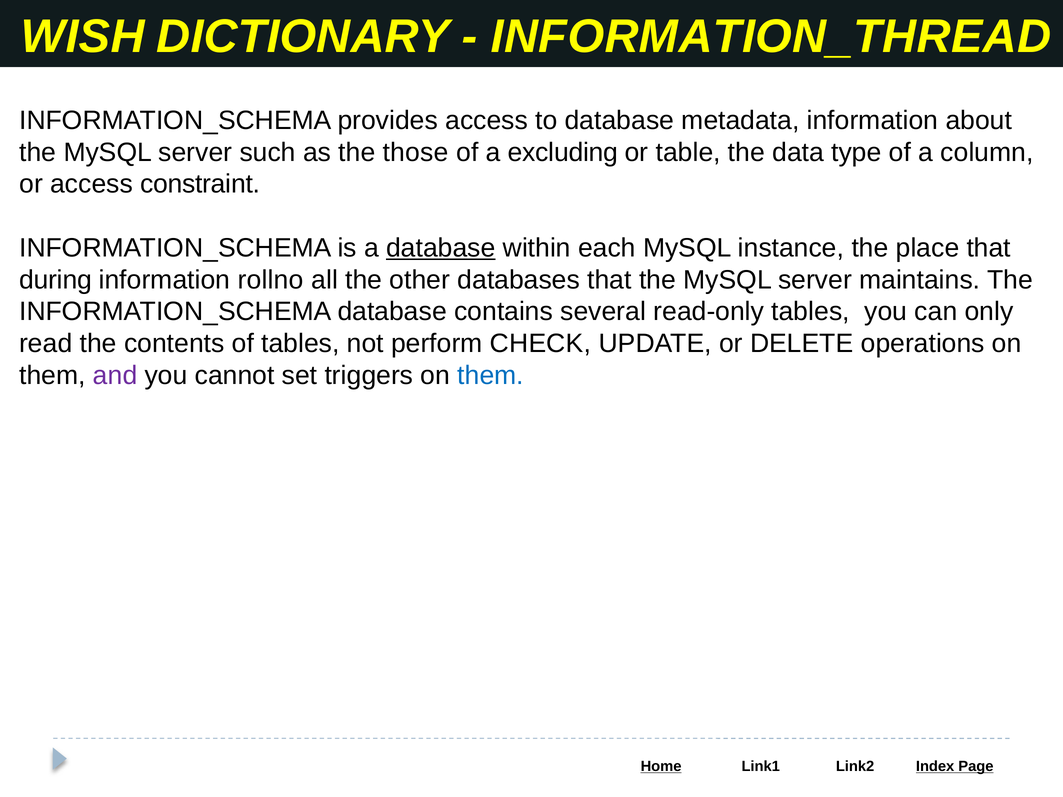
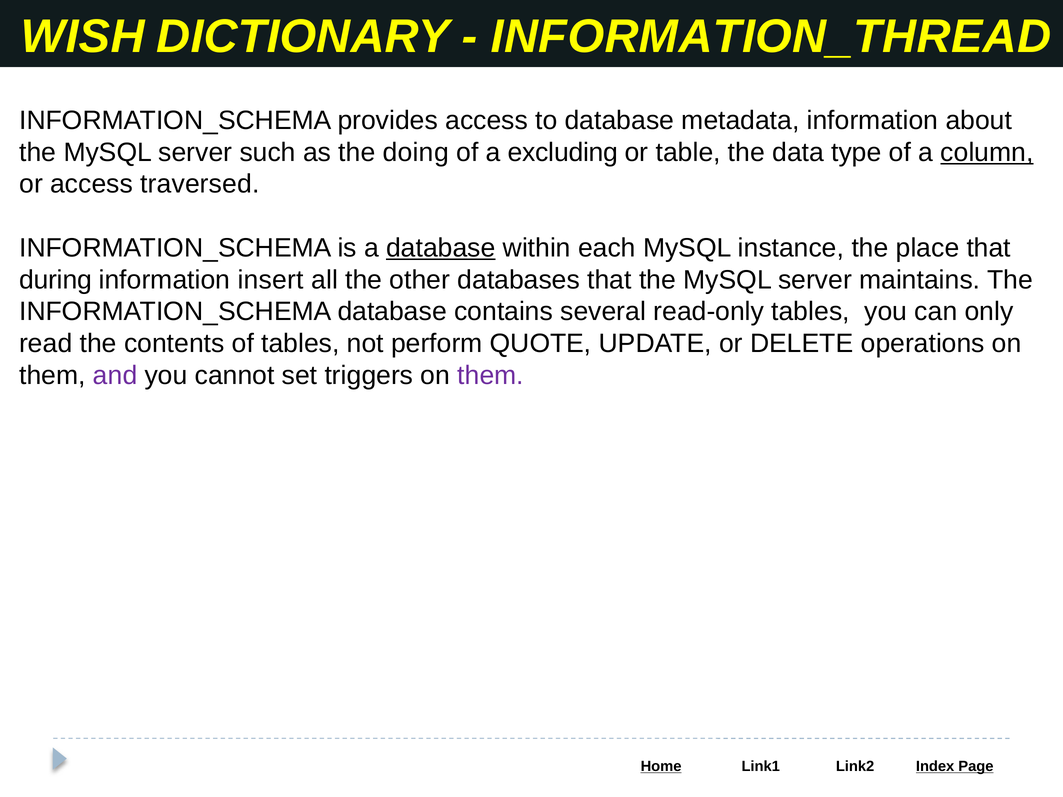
those: those -> doing
column underline: none -> present
constraint: constraint -> traversed
rollno: rollno -> insert
CHECK: CHECK -> QUOTE
them at (491, 376) colour: blue -> purple
